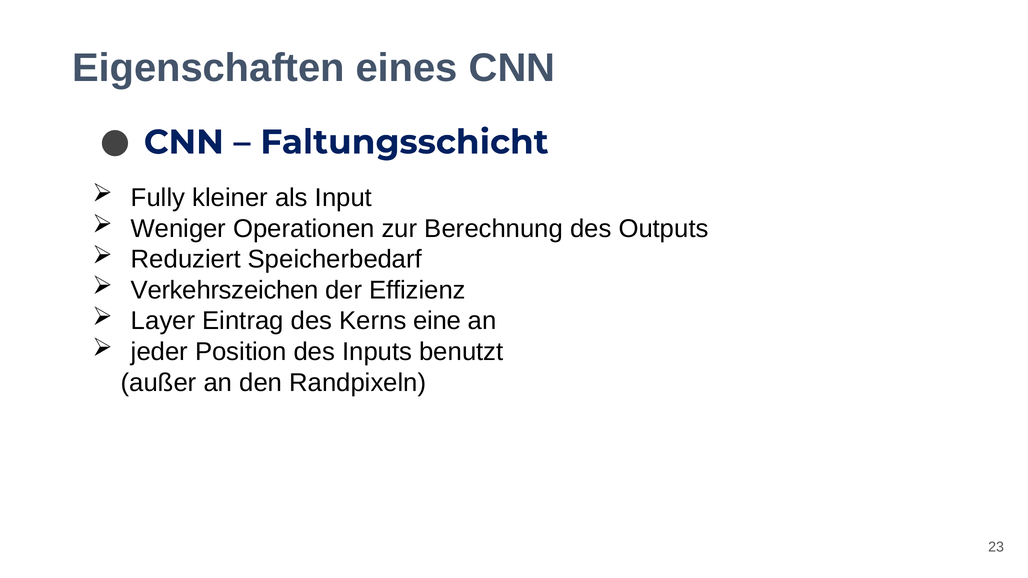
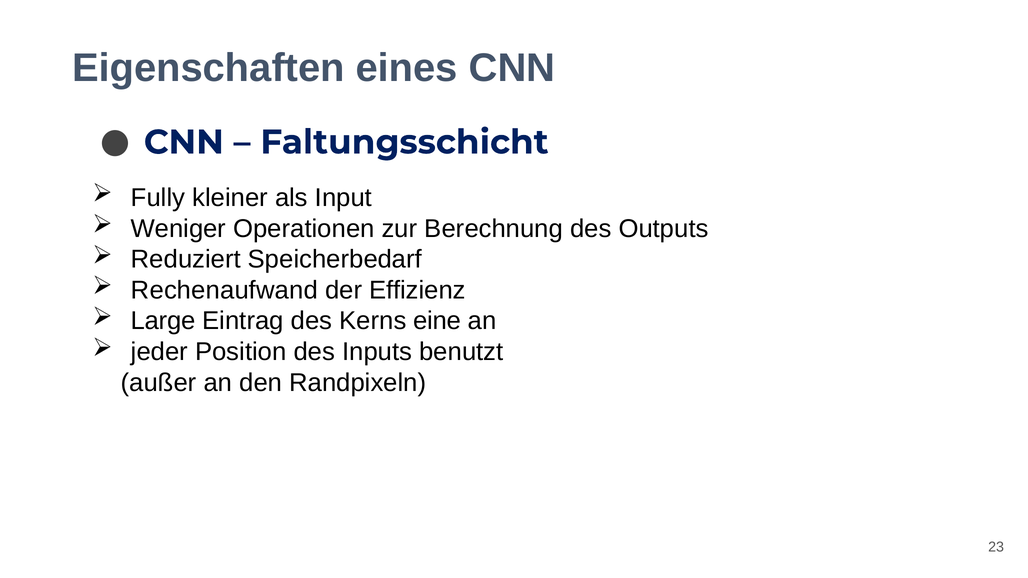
Verkehrszeichen: Verkehrszeichen -> Rechenaufwand
Layer: Layer -> Large
